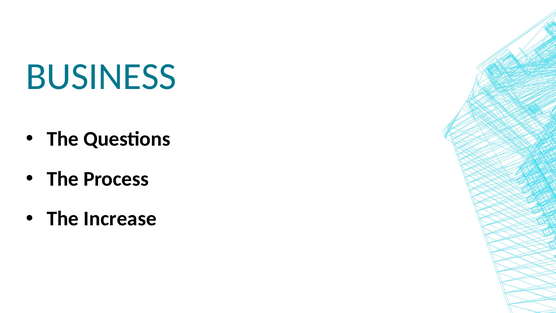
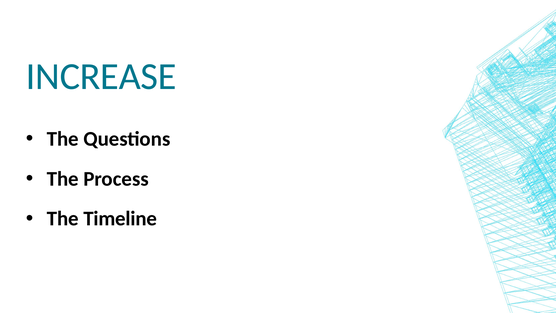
BUSINESS: BUSINESS -> INCREASE
Increase: Increase -> Timeline
